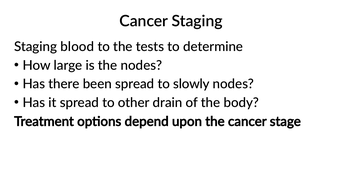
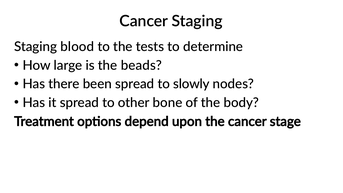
the nodes: nodes -> beads
drain: drain -> bone
